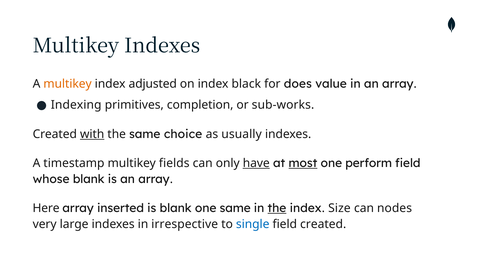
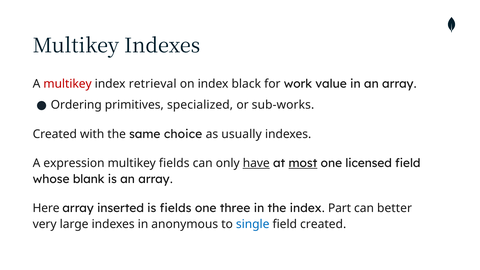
multikey at (68, 84) colour: orange -> red
adjusted: adjusted -> retrieval
does: does -> work
Indexing: Indexing -> Ordering
completion: completion -> specialized
with underline: present -> none
timestamp: timestamp -> expression
perform: perform -> licensed
is blank: blank -> fields
one same: same -> three
the at (277, 208) underline: present -> none
Size: Size -> Part
nodes: nodes -> better
irrespective: irrespective -> anonymous
